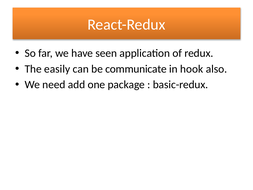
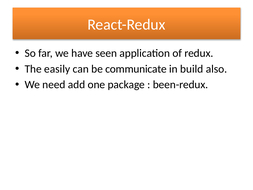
hook: hook -> build
basic-redux: basic-redux -> been-redux
